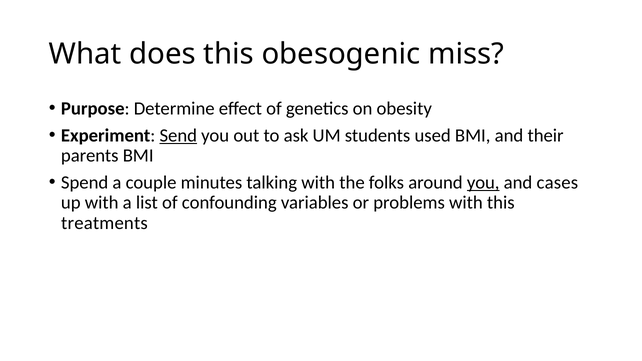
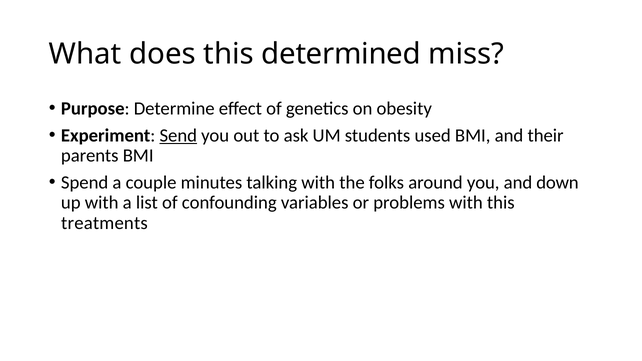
obesogenic: obesogenic -> determined
you at (483, 183) underline: present -> none
cases: cases -> down
